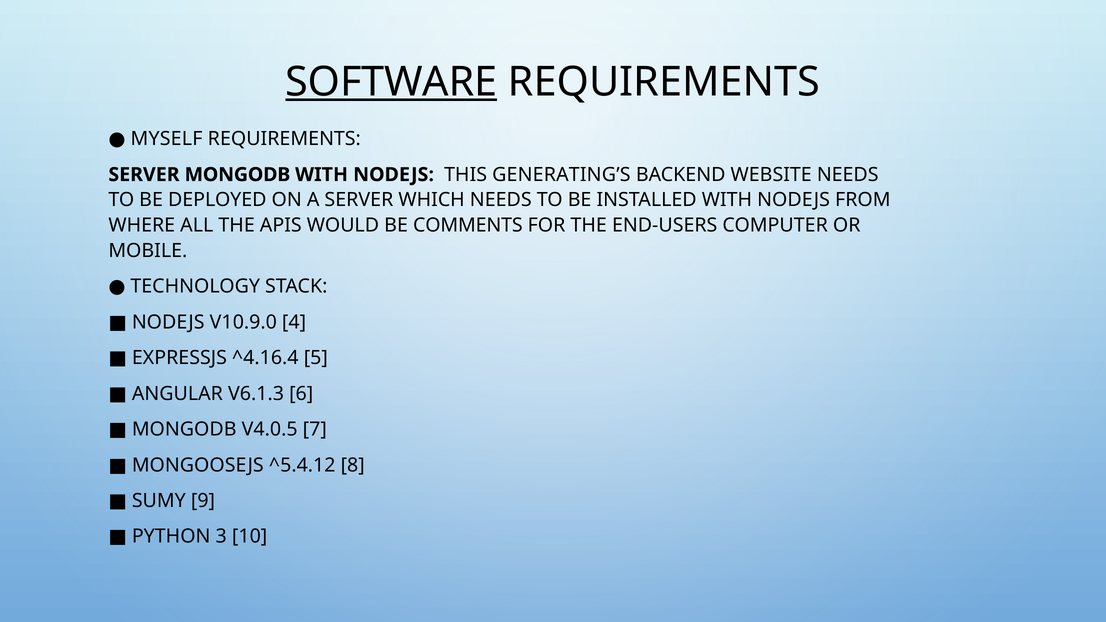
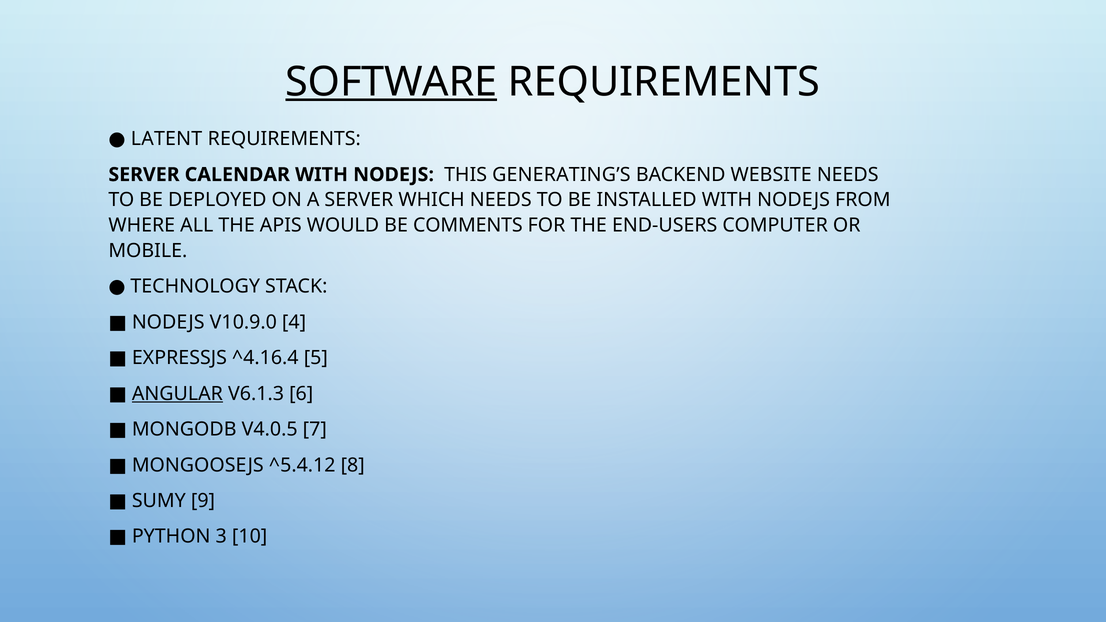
MYSELF: MYSELF -> LATENT
SERVER MONGODB: MONGODB -> CALENDAR
ANGULAR underline: none -> present
